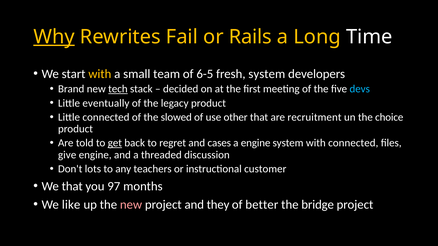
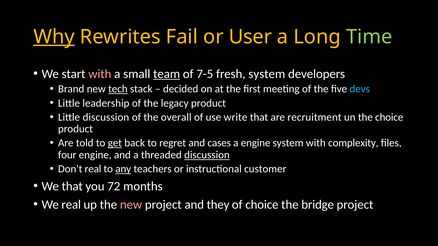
Rails: Rails -> User
Time colour: white -> light green
with at (100, 74) colour: yellow -> pink
team underline: none -> present
6-5: 6-5 -> 7-5
eventually: eventually -> leadership
Little connected: connected -> discussion
slowed: slowed -> overall
other: other -> write
with connected: connected -> complexity
give: give -> four
discussion at (207, 155) underline: none -> present
Don't lots: lots -> real
any underline: none -> present
97: 97 -> 72
We like: like -> real
of better: better -> choice
